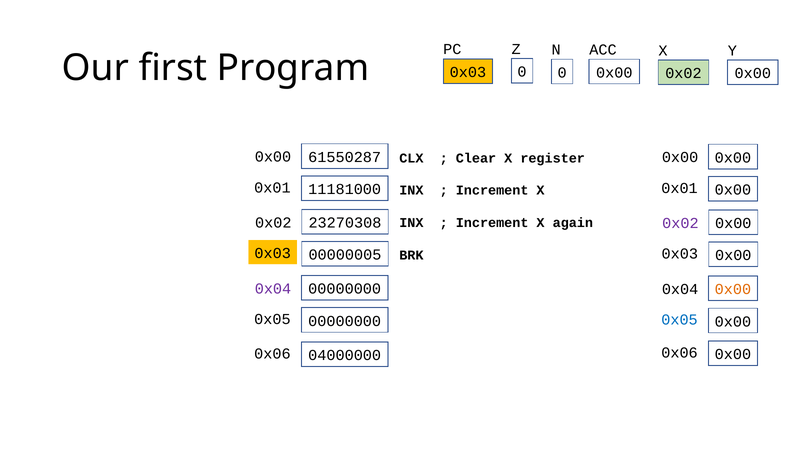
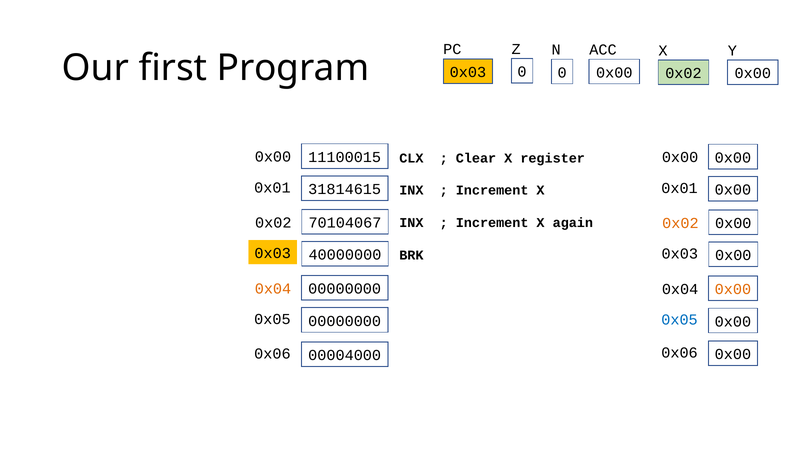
61550287: 61550287 -> 11100015
11181000: 11181000 -> 31814615
23270308: 23270308 -> 70104067
0x02 at (680, 223) colour: purple -> orange
00000005: 00000005 -> 40000000
0x04 at (273, 288) colour: purple -> orange
04000000: 04000000 -> 00004000
